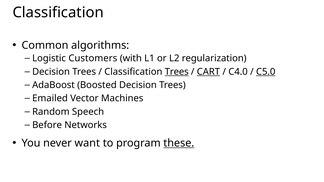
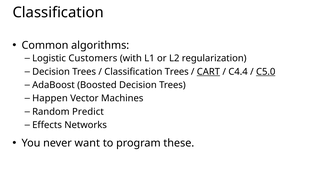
Trees at (177, 72) underline: present -> none
C4.0: C4.0 -> C4.4
Emailed: Emailed -> Happen
Speech: Speech -> Predict
Before: Before -> Effects
these underline: present -> none
